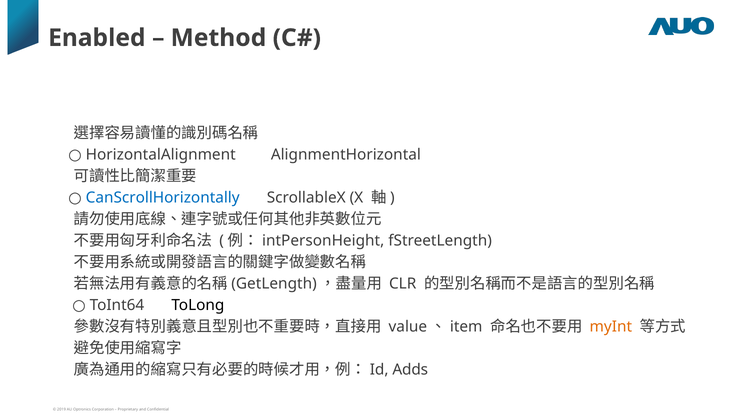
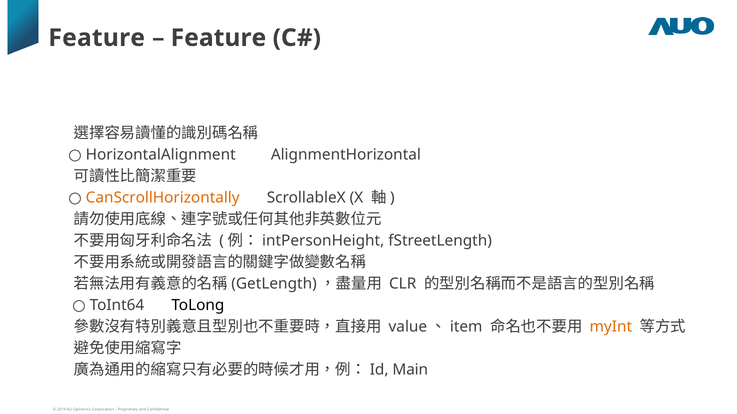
Enabled at (97, 38): Enabled -> Feature
Method at (218, 38): Method -> Feature
CanScrollHorizontally colour: blue -> orange
Adds: Adds -> Main
